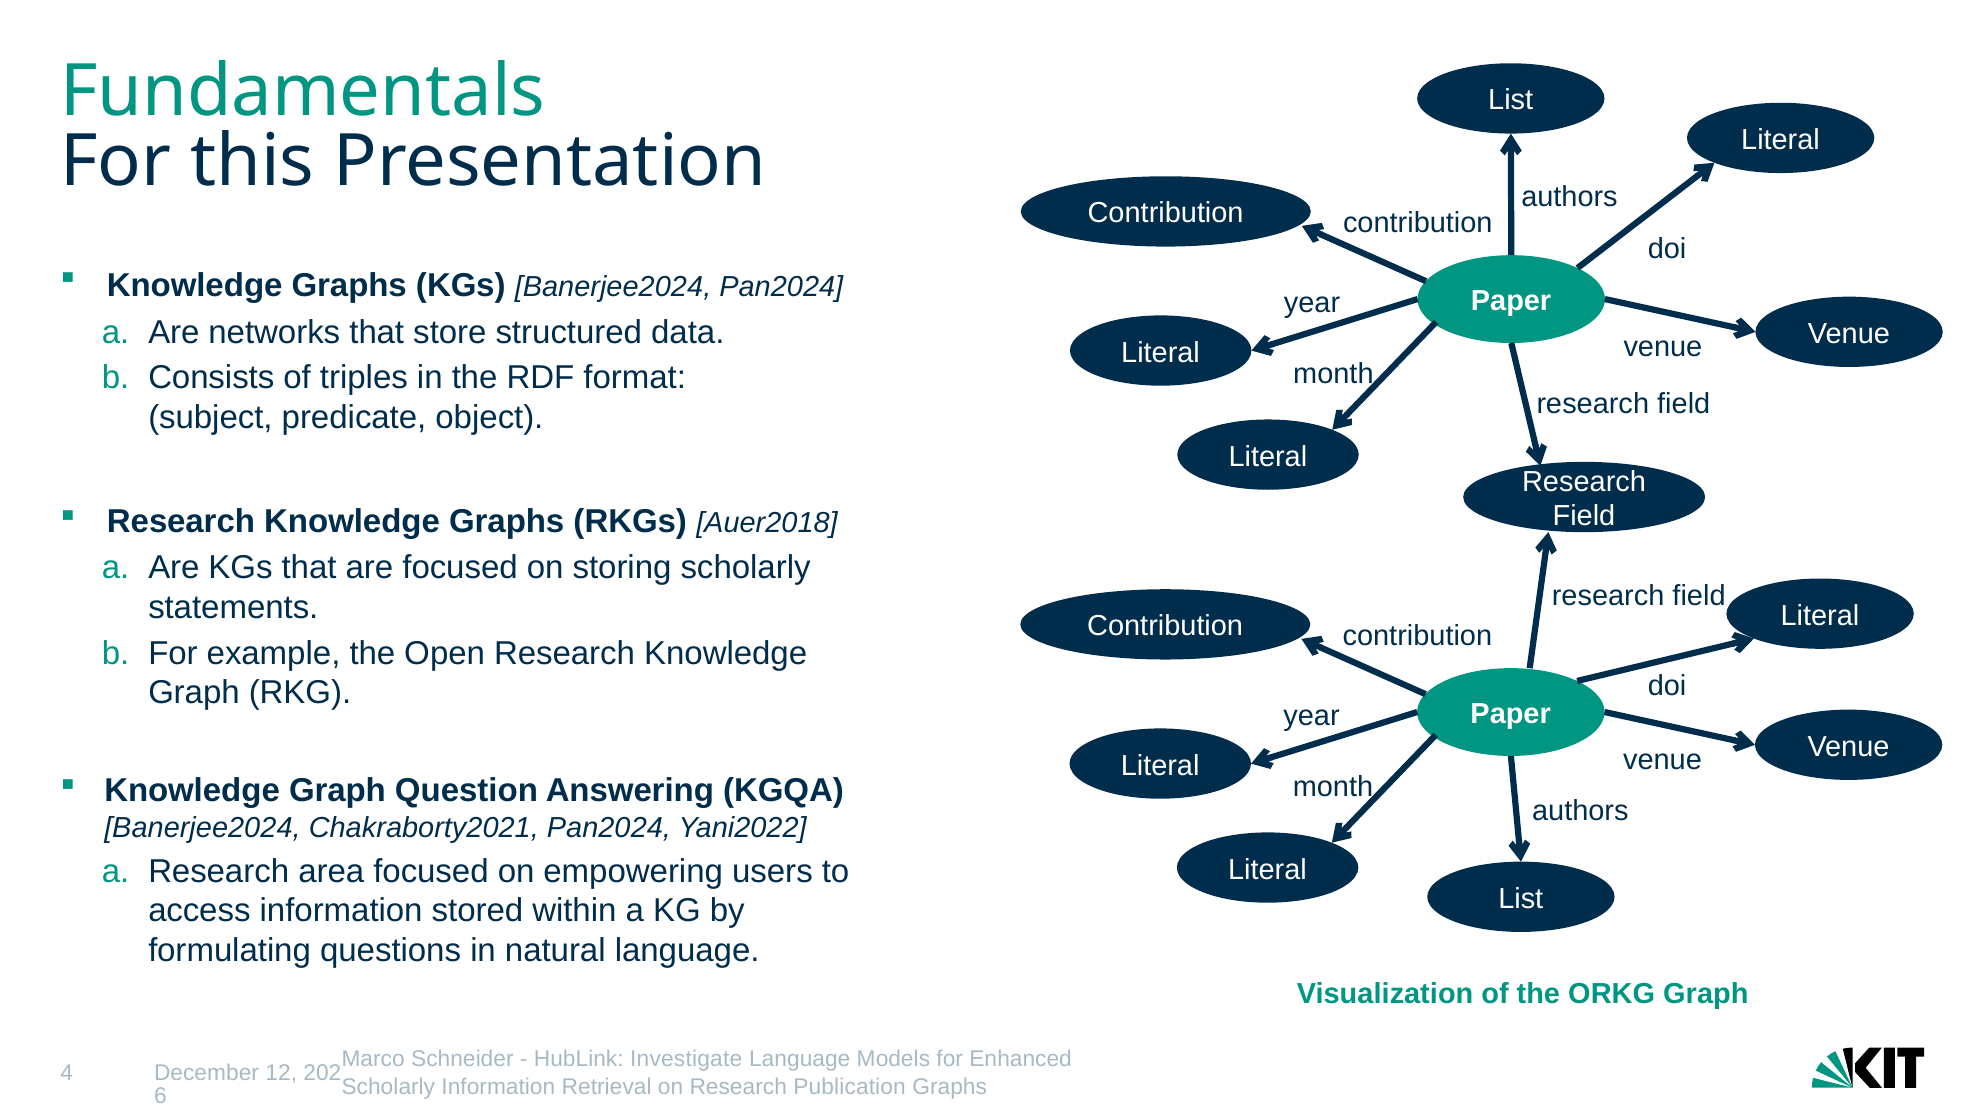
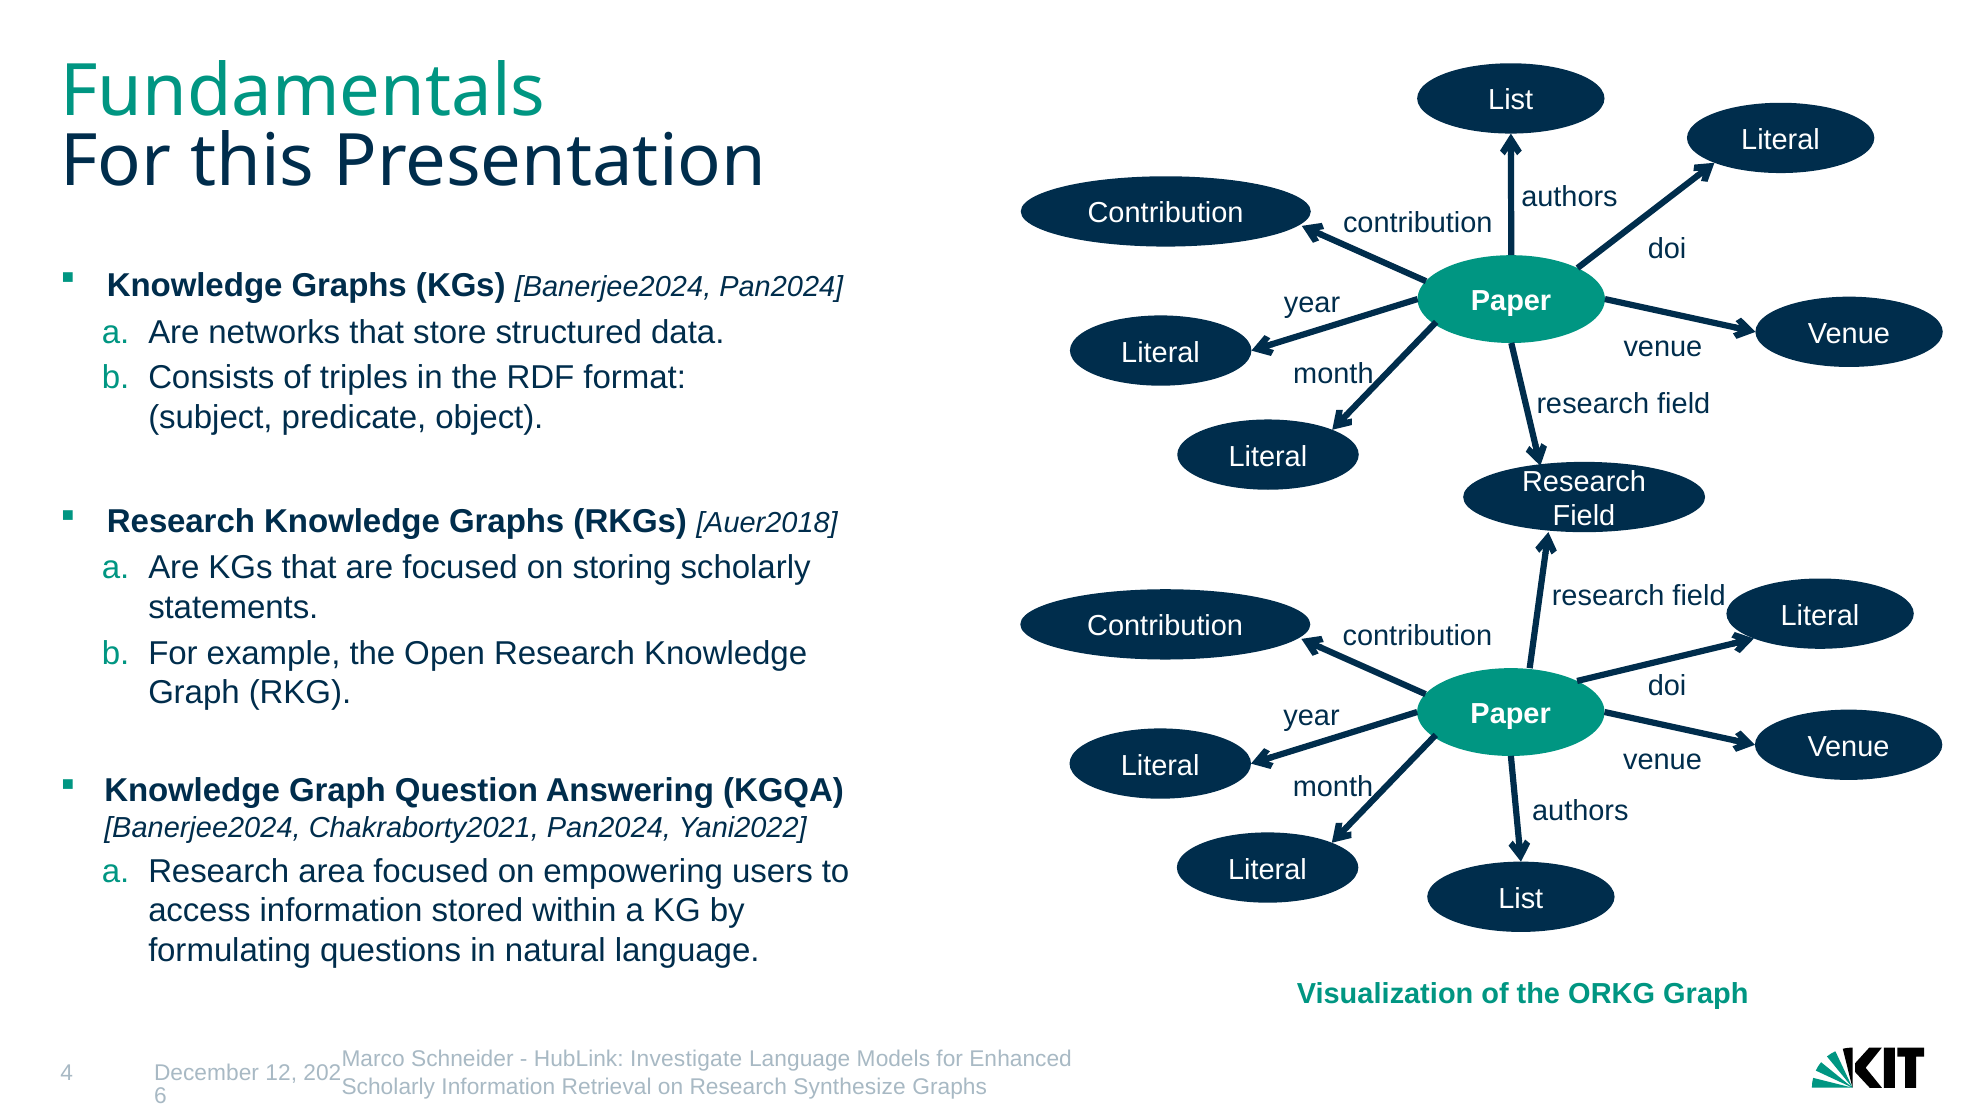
Publication: Publication -> Synthesize
